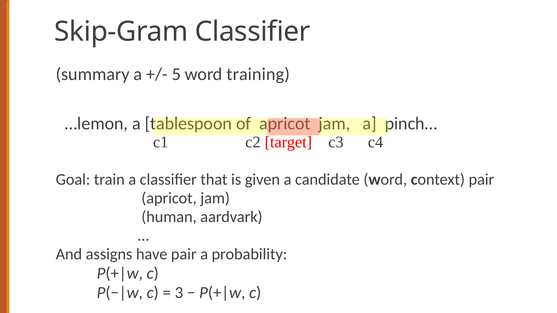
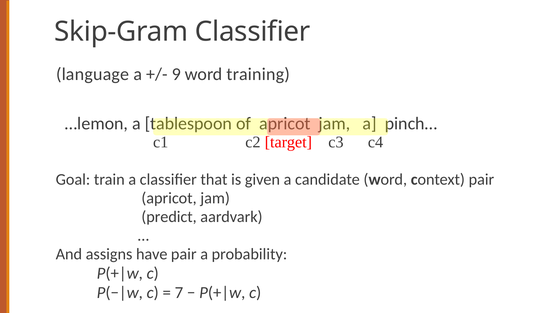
summary: summary -> language
5: 5 -> 9
human: human -> predict
3: 3 -> 7
